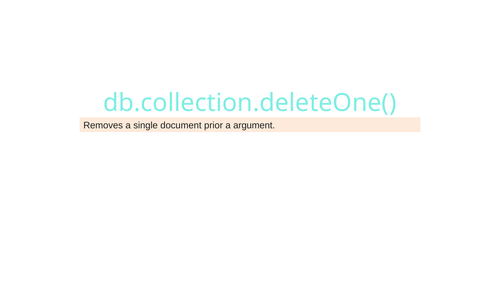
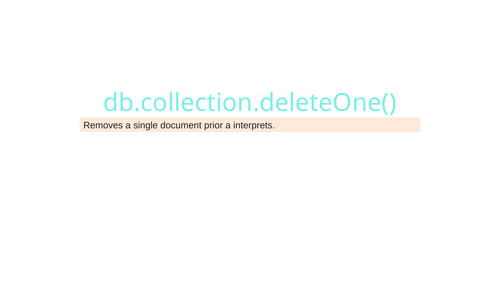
argument: argument -> interprets
